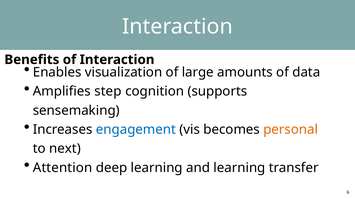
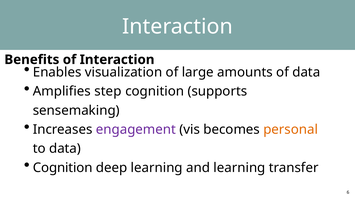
engagement colour: blue -> purple
to next: next -> data
Attention at (63, 168): Attention -> Cognition
